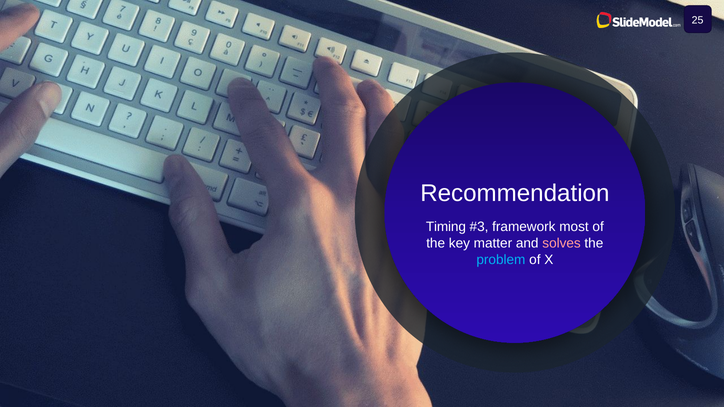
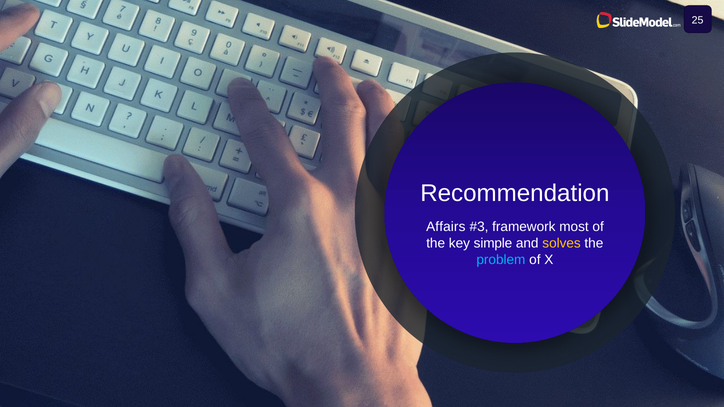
Timing: Timing -> Affairs
matter: matter -> simple
solves colour: pink -> yellow
